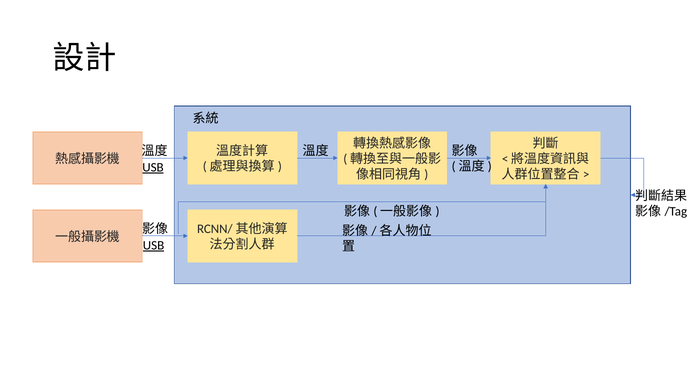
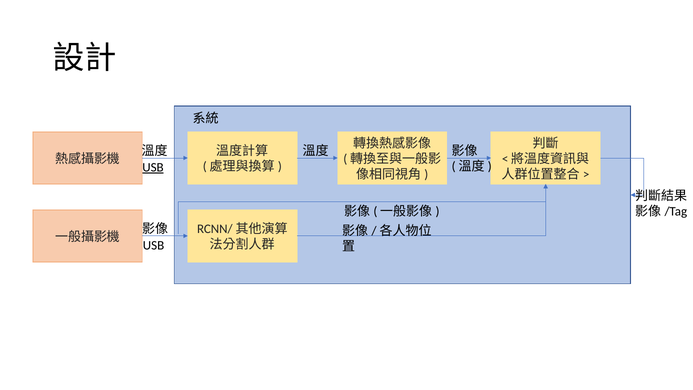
USB at (154, 245) underline: present -> none
